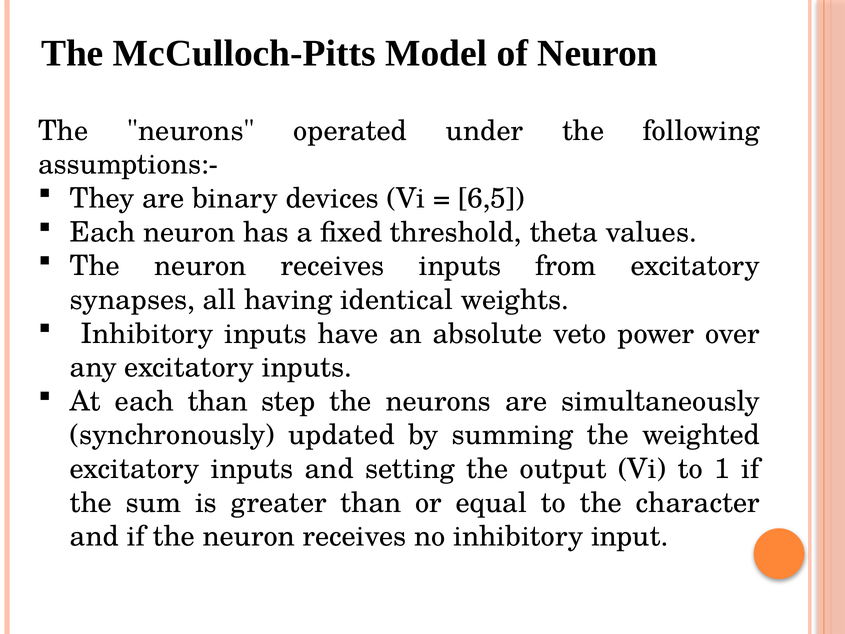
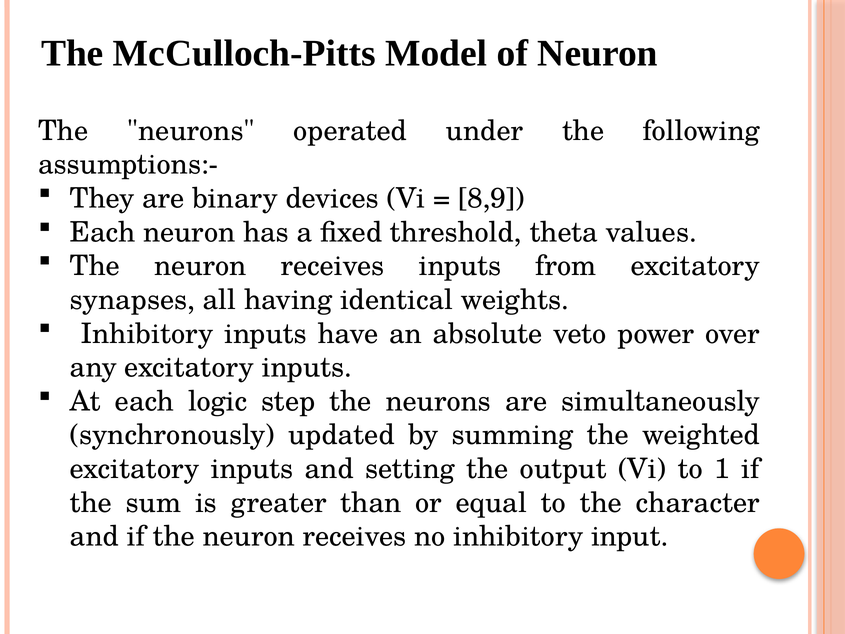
6,5: 6,5 -> 8,9
each than: than -> logic
